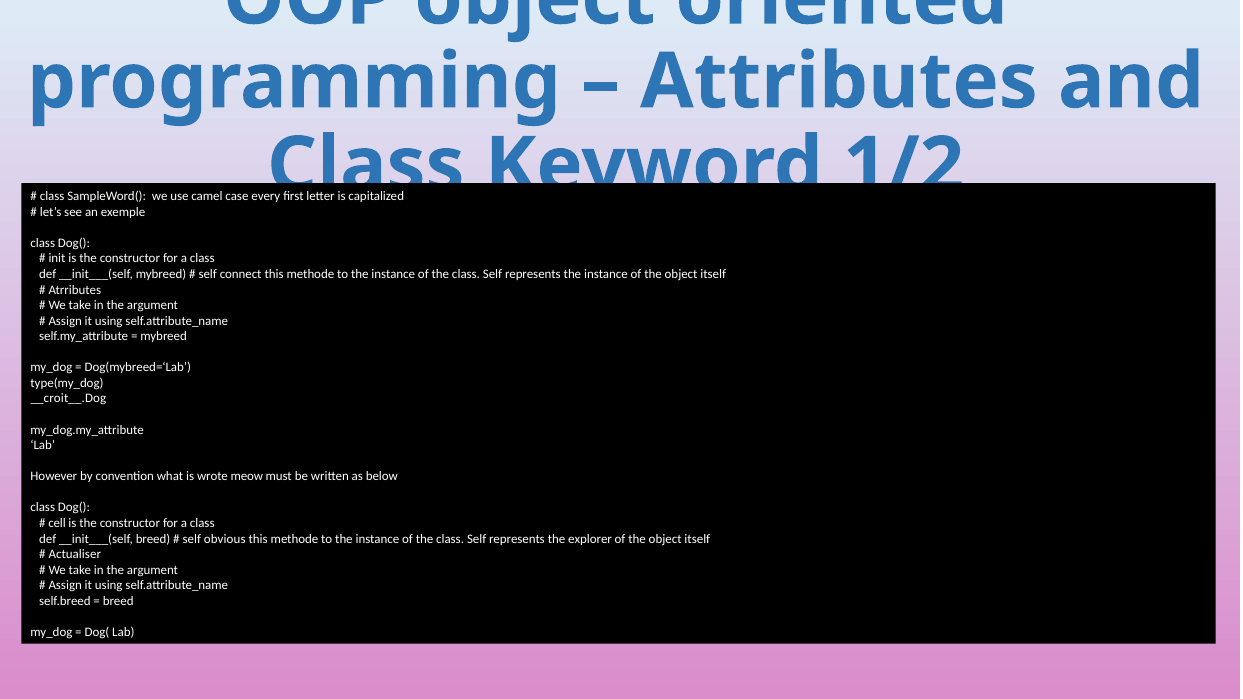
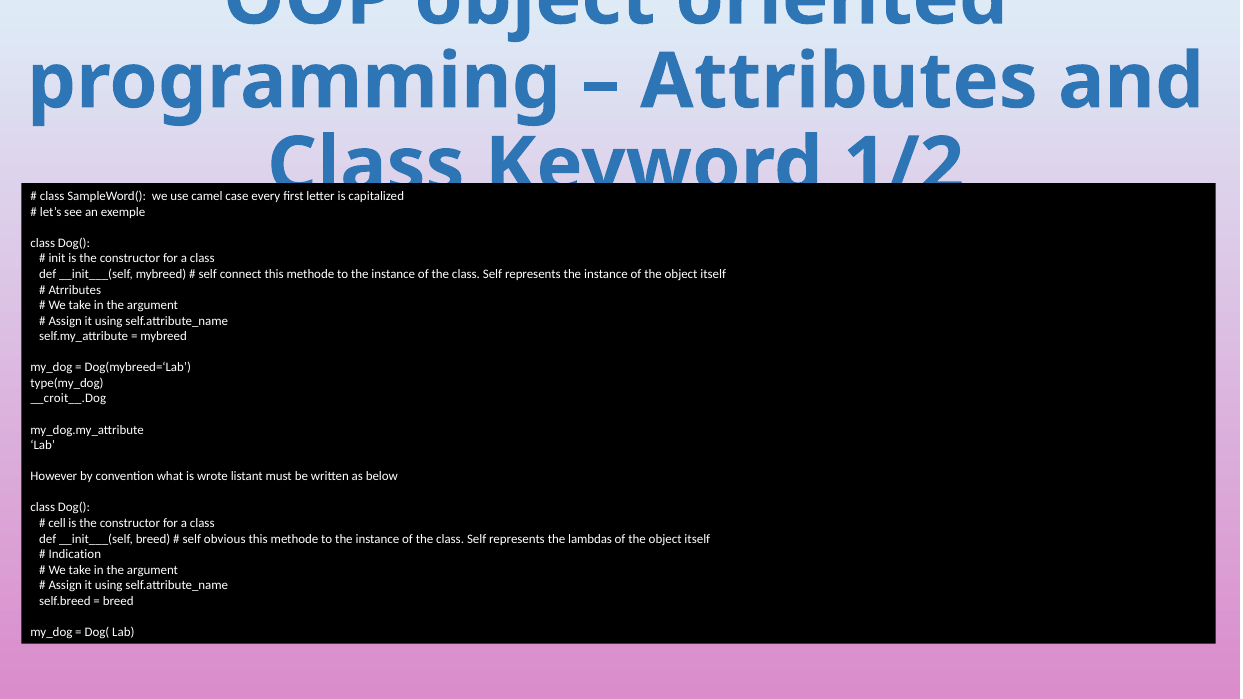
meow: meow -> listant
explorer: explorer -> lambdas
Actualiser: Actualiser -> Indication
